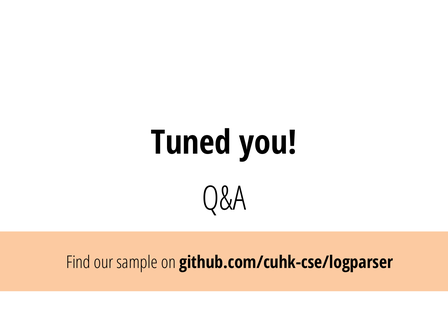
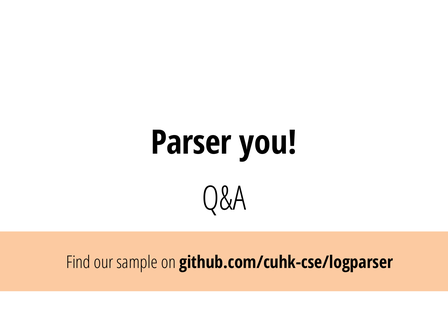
Tuned: Tuned -> Parser
